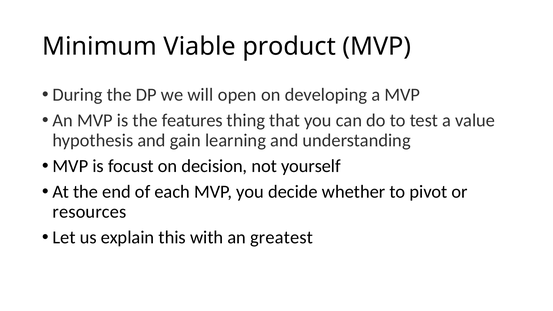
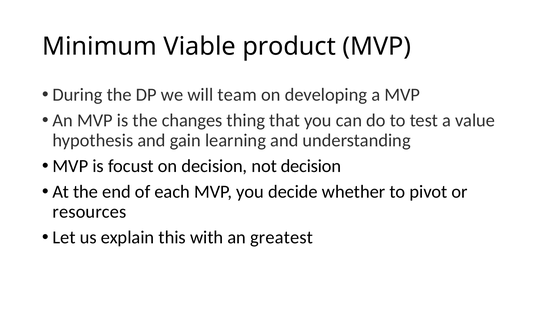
open: open -> team
features: features -> changes
not yourself: yourself -> decision
